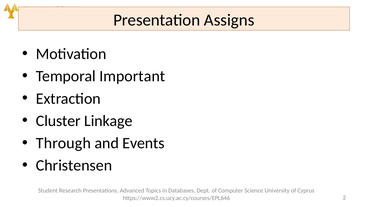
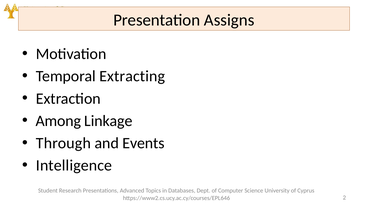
Important: Important -> Extracting
Cluster: Cluster -> Among
Christensen: Christensen -> Intelligence
